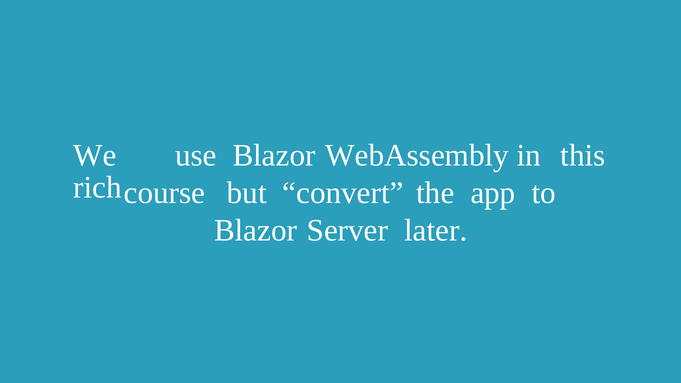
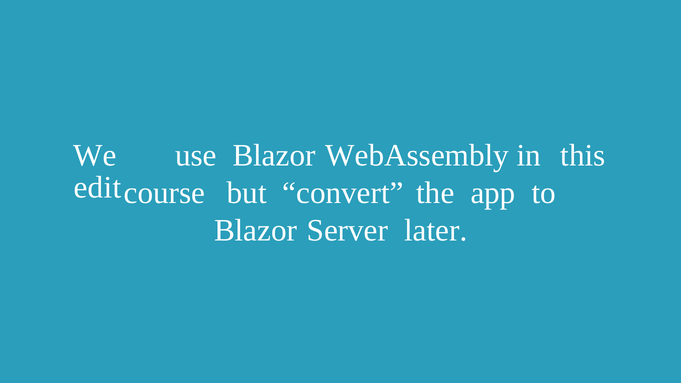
rich: rich -> edit
